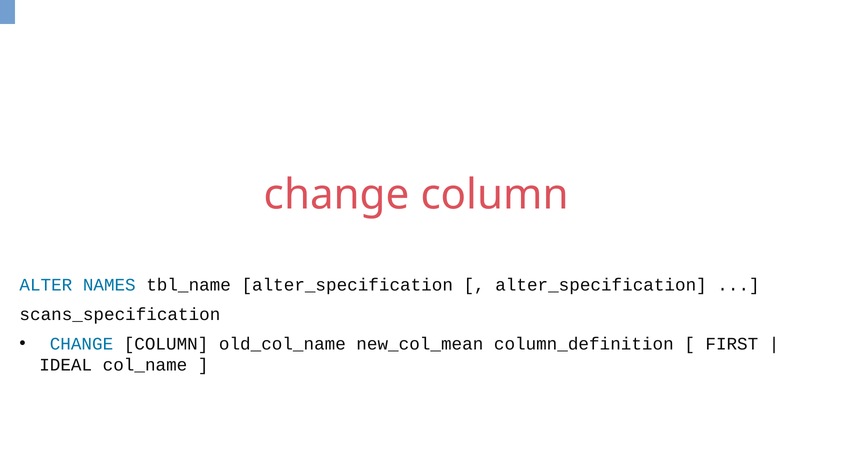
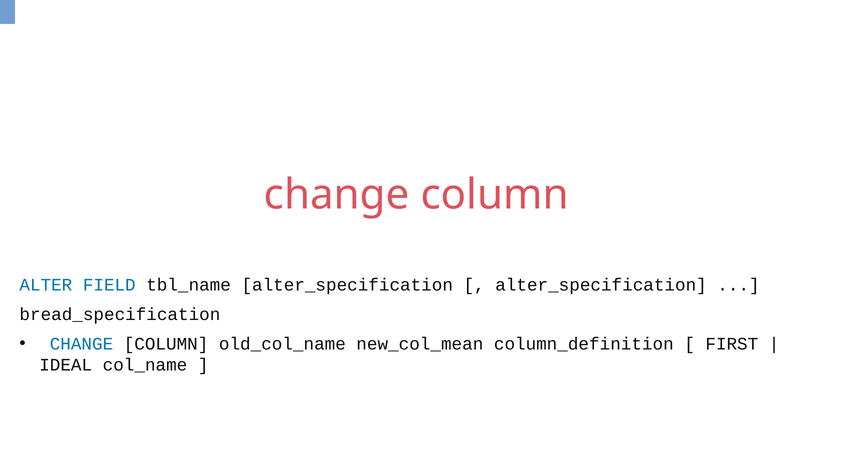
NAMES: NAMES -> FIELD
scans_specification: scans_specification -> bread_specification
